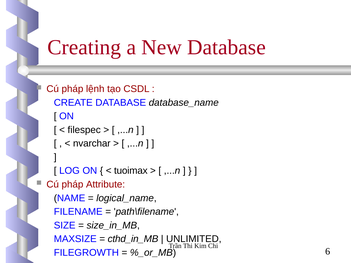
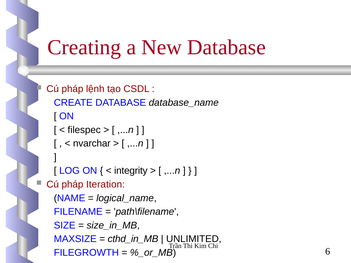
tuoimax: tuoimax -> integrity
Attribute: Attribute -> Iteration
